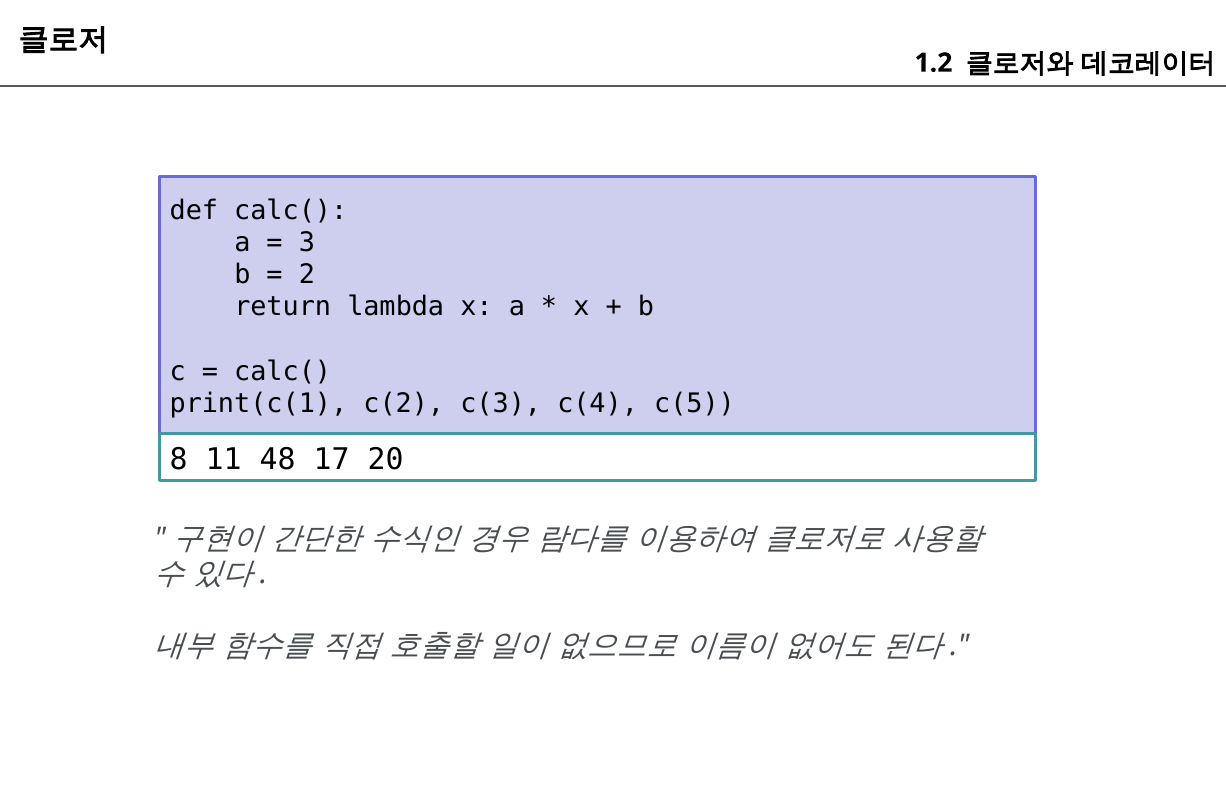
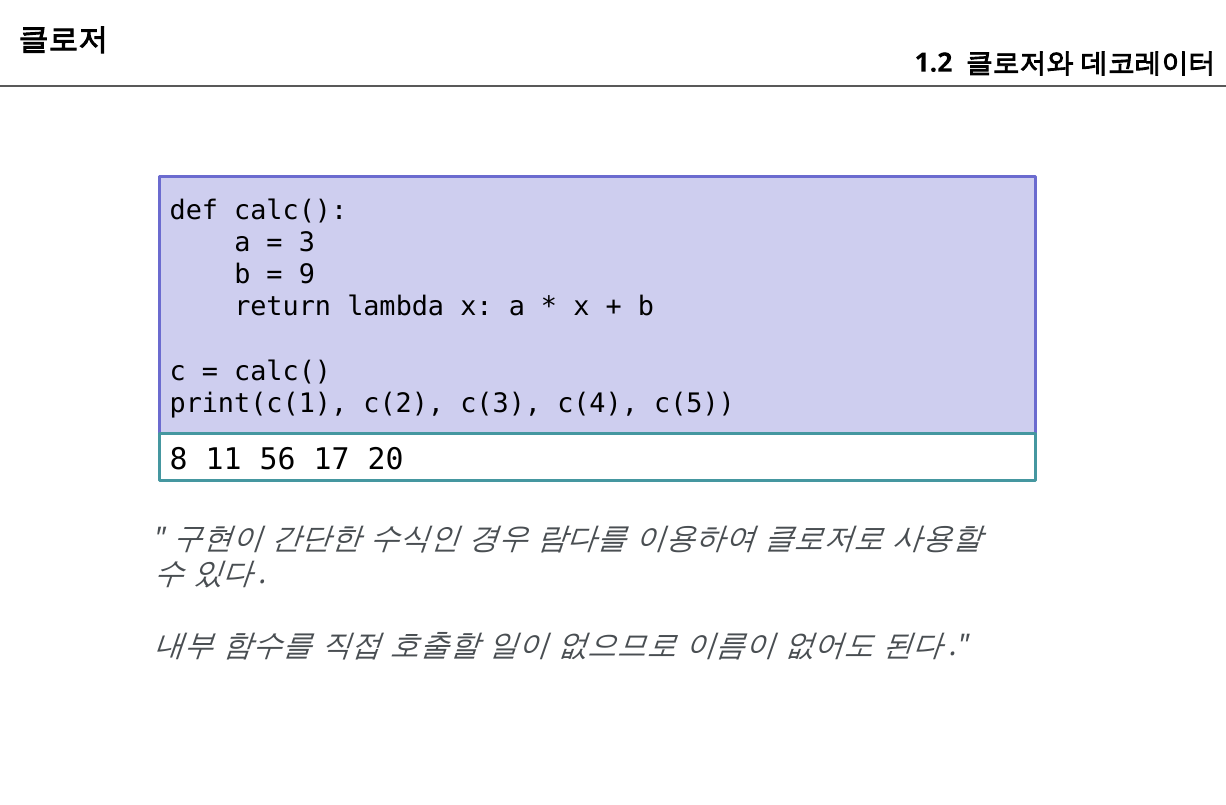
2: 2 -> 9
48: 48 -> 56
